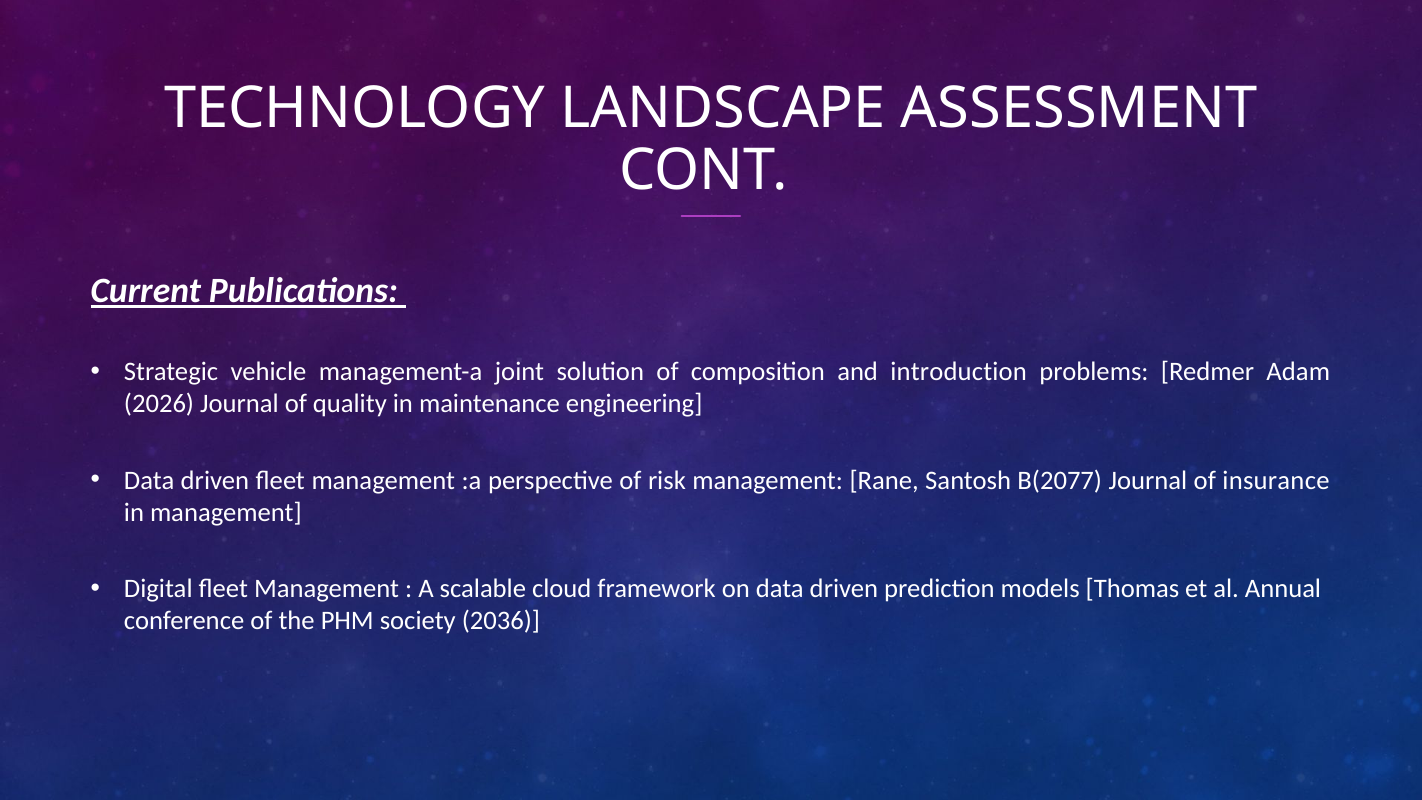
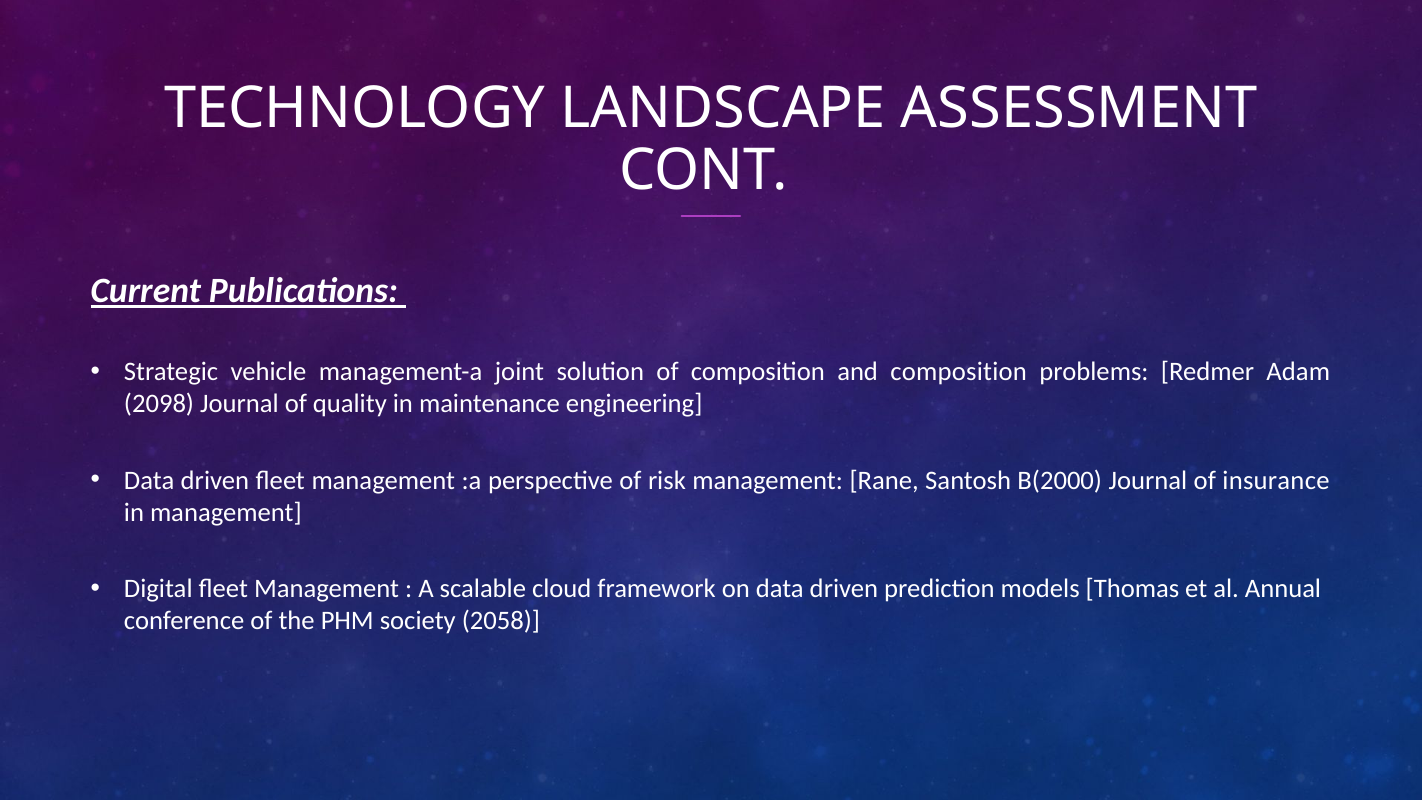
and introduction: introduction -> composition
2026: 2026 -> 2098
B(2077: B(2077 -> B(2000
2036: 2036 -> 2058
